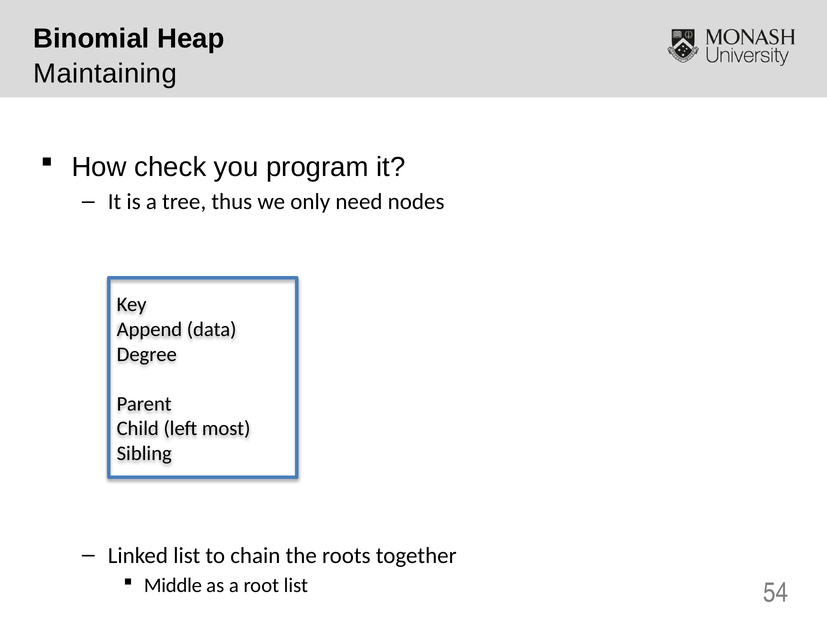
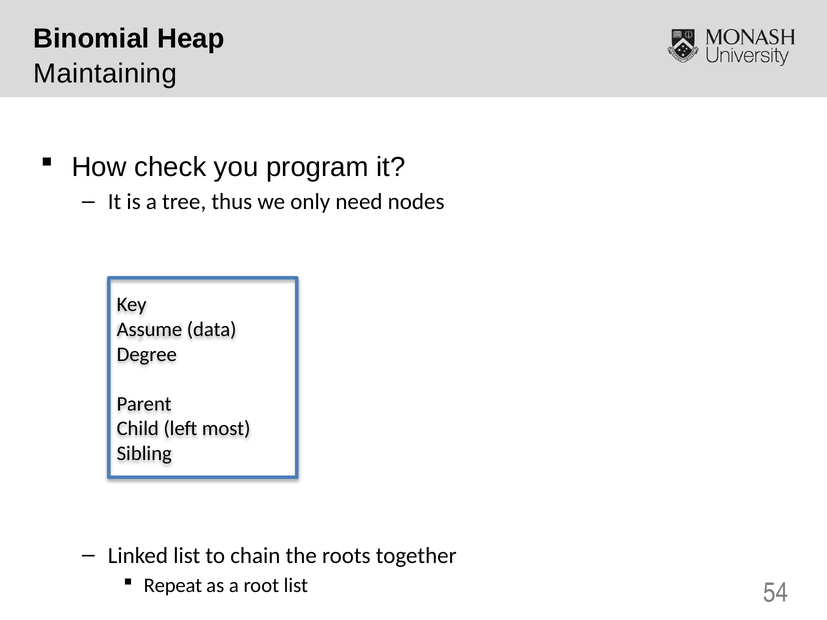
Append: Append -> Assume
Middle: Middle -> Repeat
